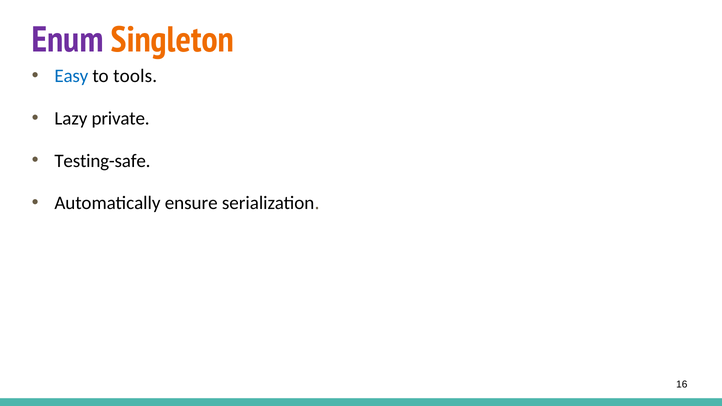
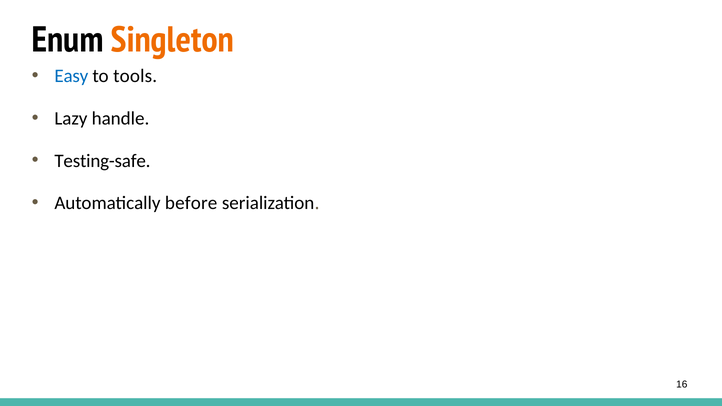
Enum colour: purple -> black
private: private -> handle
ensure: ensure -> before
